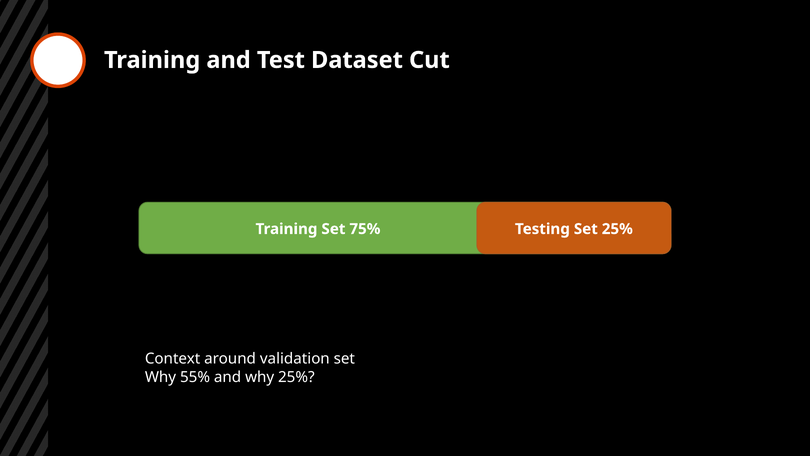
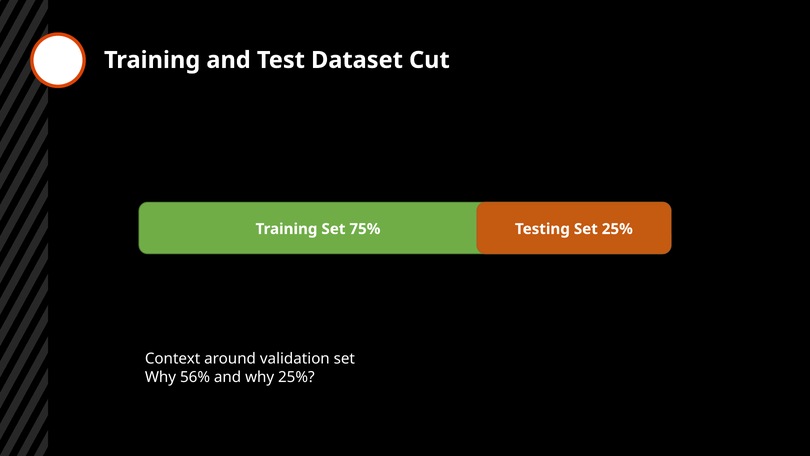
55%: 55% -> 56%
